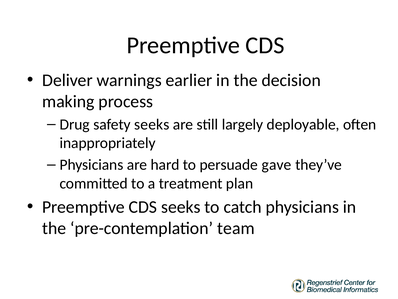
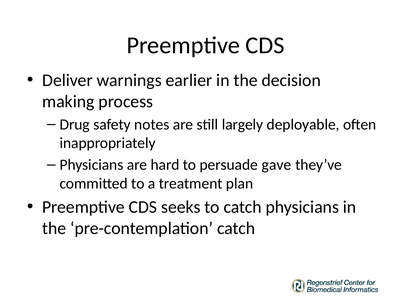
safety seeks: seeks -> notes
pre-contemplation team: team -> catch
